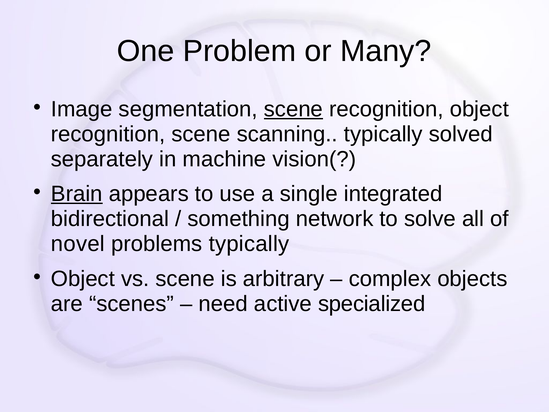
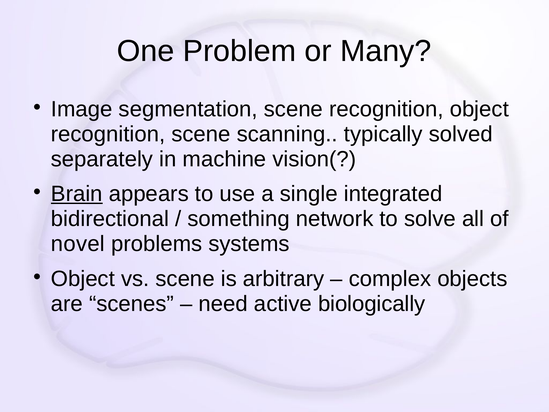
scene at (293, 109) underline: present -> none
problems typically: typically -> systems
specialized: specialized -> biologically
